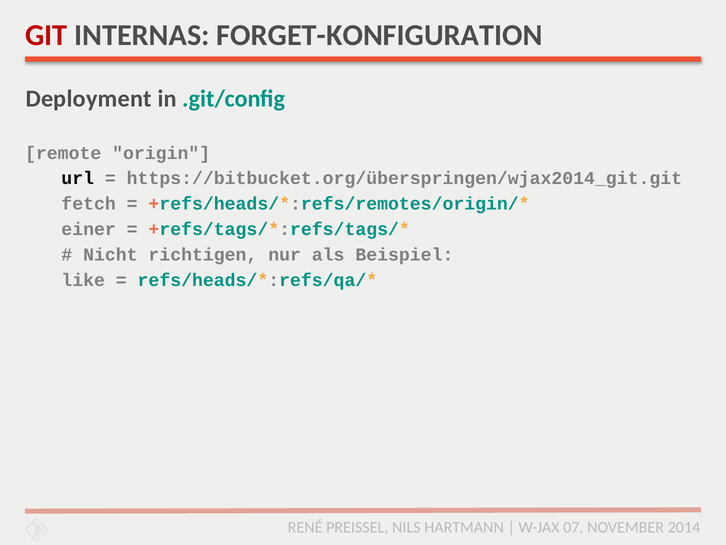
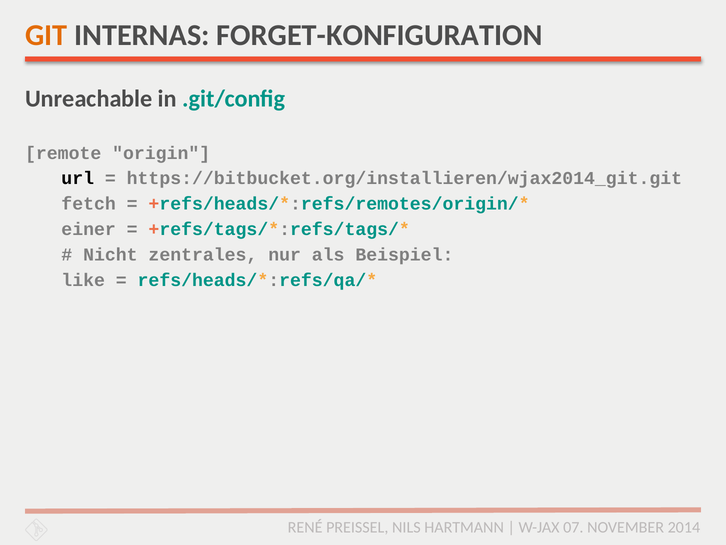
GIT colour: red -> orange
Deployment: Deployment -> Unreachable
https://bitbucket.org/überspringen/wjax2014_git.git: https://bitbucket.org/überspringen/wjax2014_git.git -> https://bitbucket.org/installieren/wjax2014_git.git
richtigen: richtigen -> zentrales
